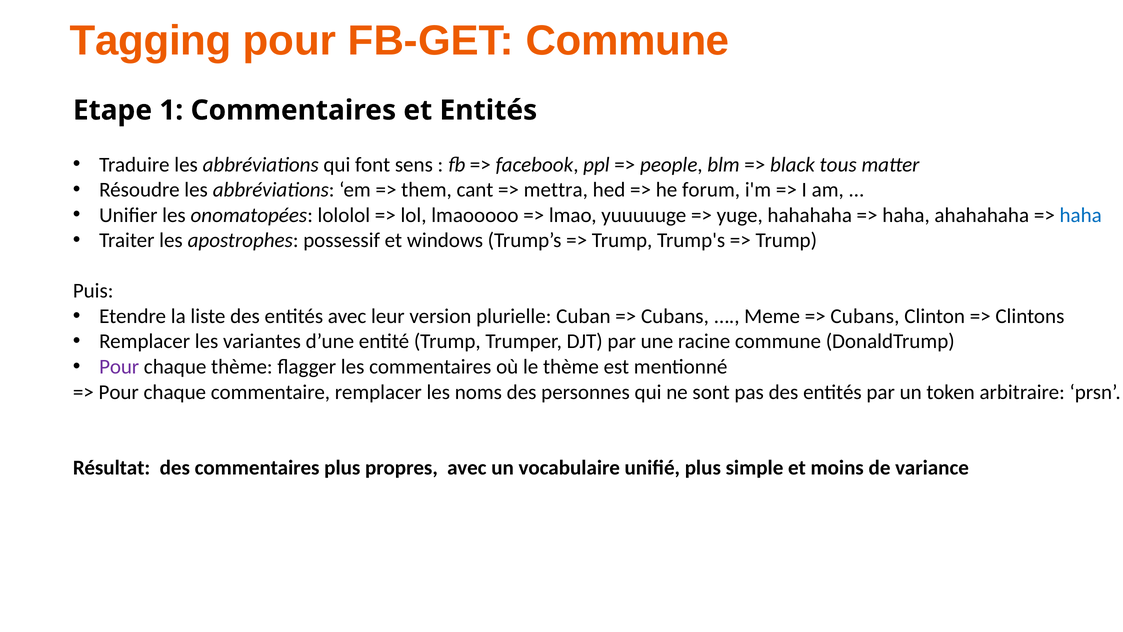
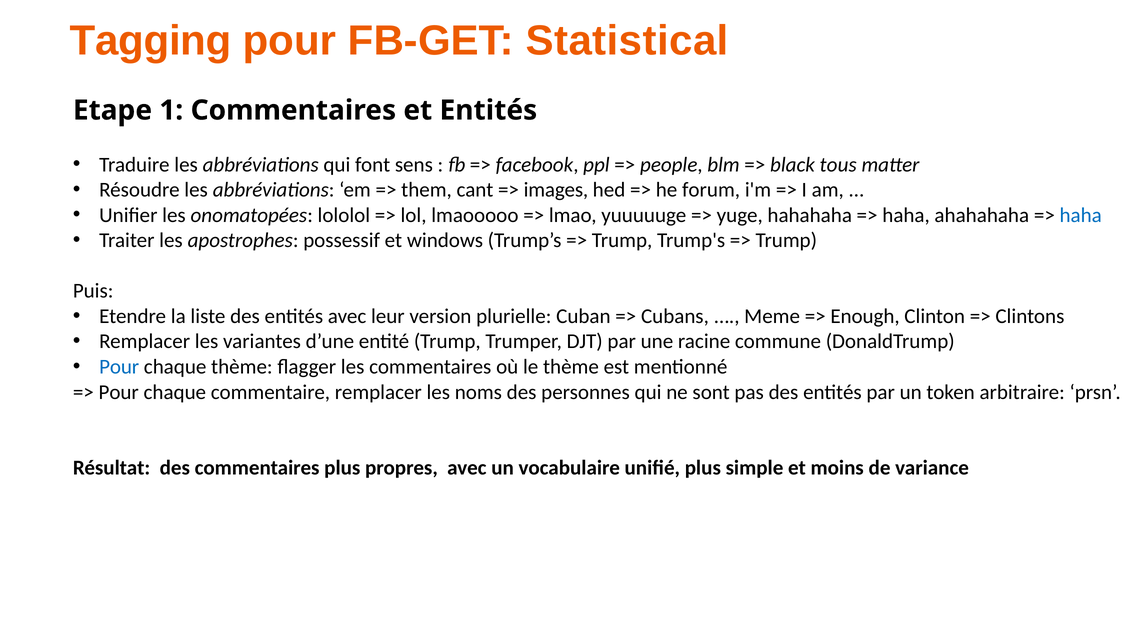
FB-GET Commune: Commune -> Statistical
mettra: mettra -> images
Cubans at (865, 316): Cubans -> Enough
Pour at (119, 367) colour: purple -> blue
